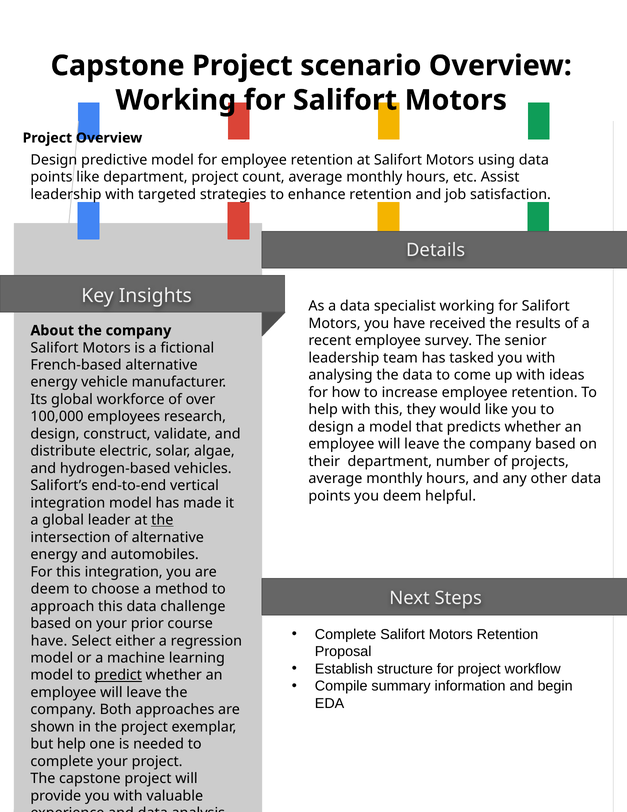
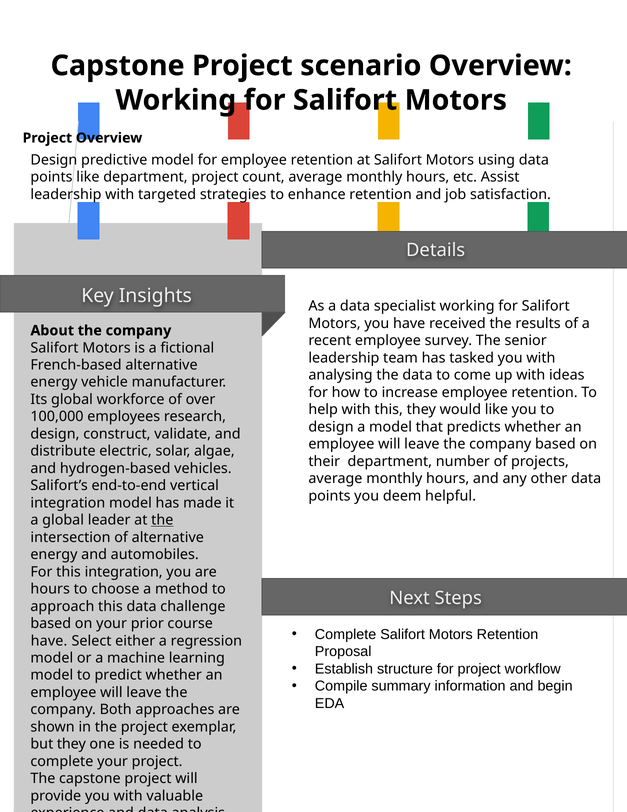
deem at (50, 589): deem -> hours
predict underline: present -> none
but help: help -> they
